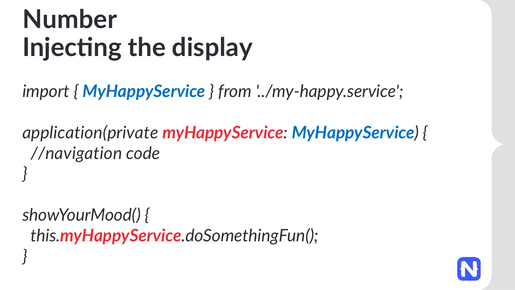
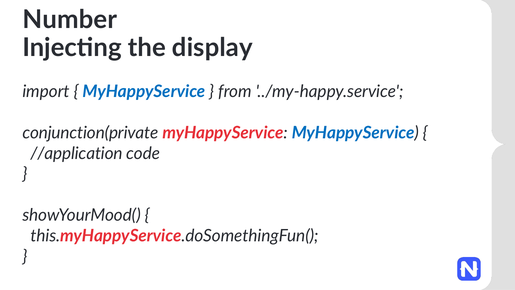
application(private: application(private -> conjunction(private
//navigation: //navigation -> //application
